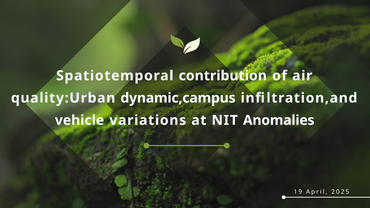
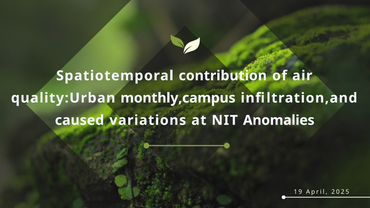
dynamic,campus: dynamic,campus -> monthly,campus
vehicle: vehicle -> caused
